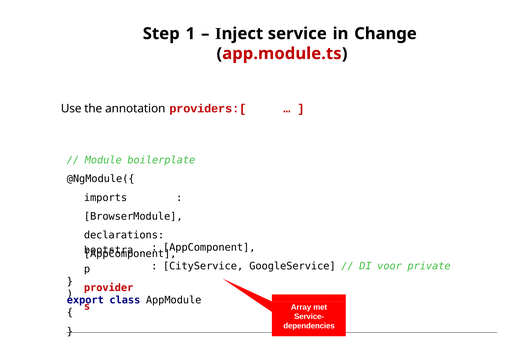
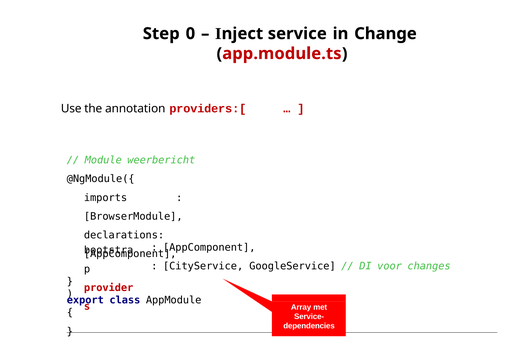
1: 1 -> 0
boilerplate: boilerplate -> weerbericht
private: private -> changes
